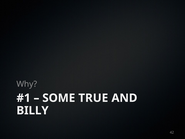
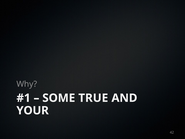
BILLY: BILLY -> YOUR
